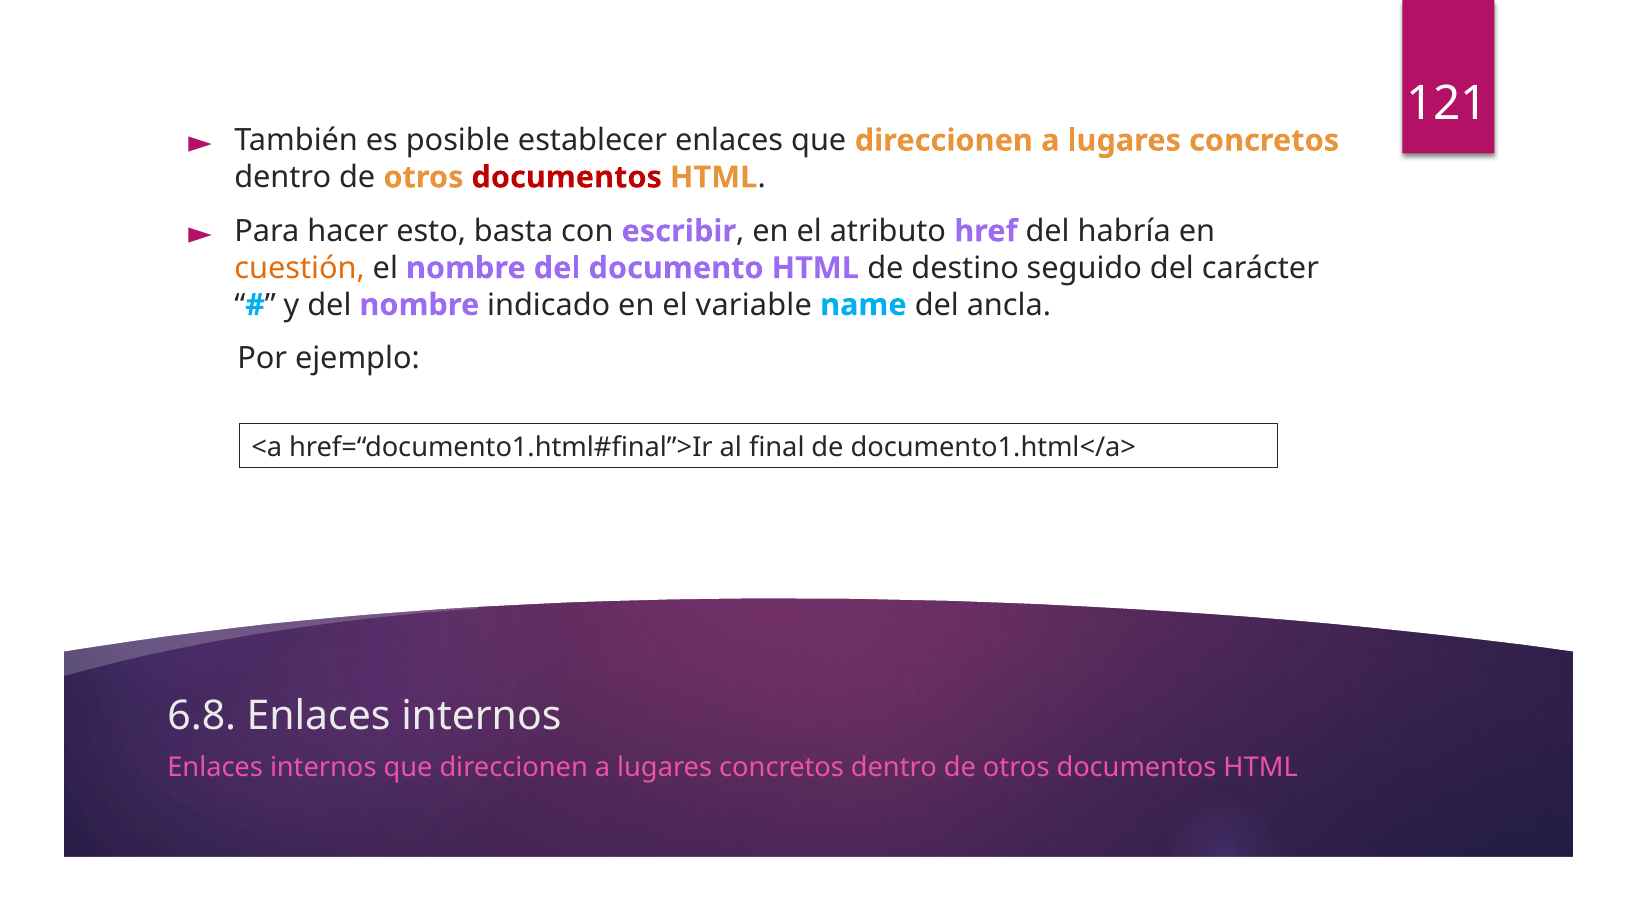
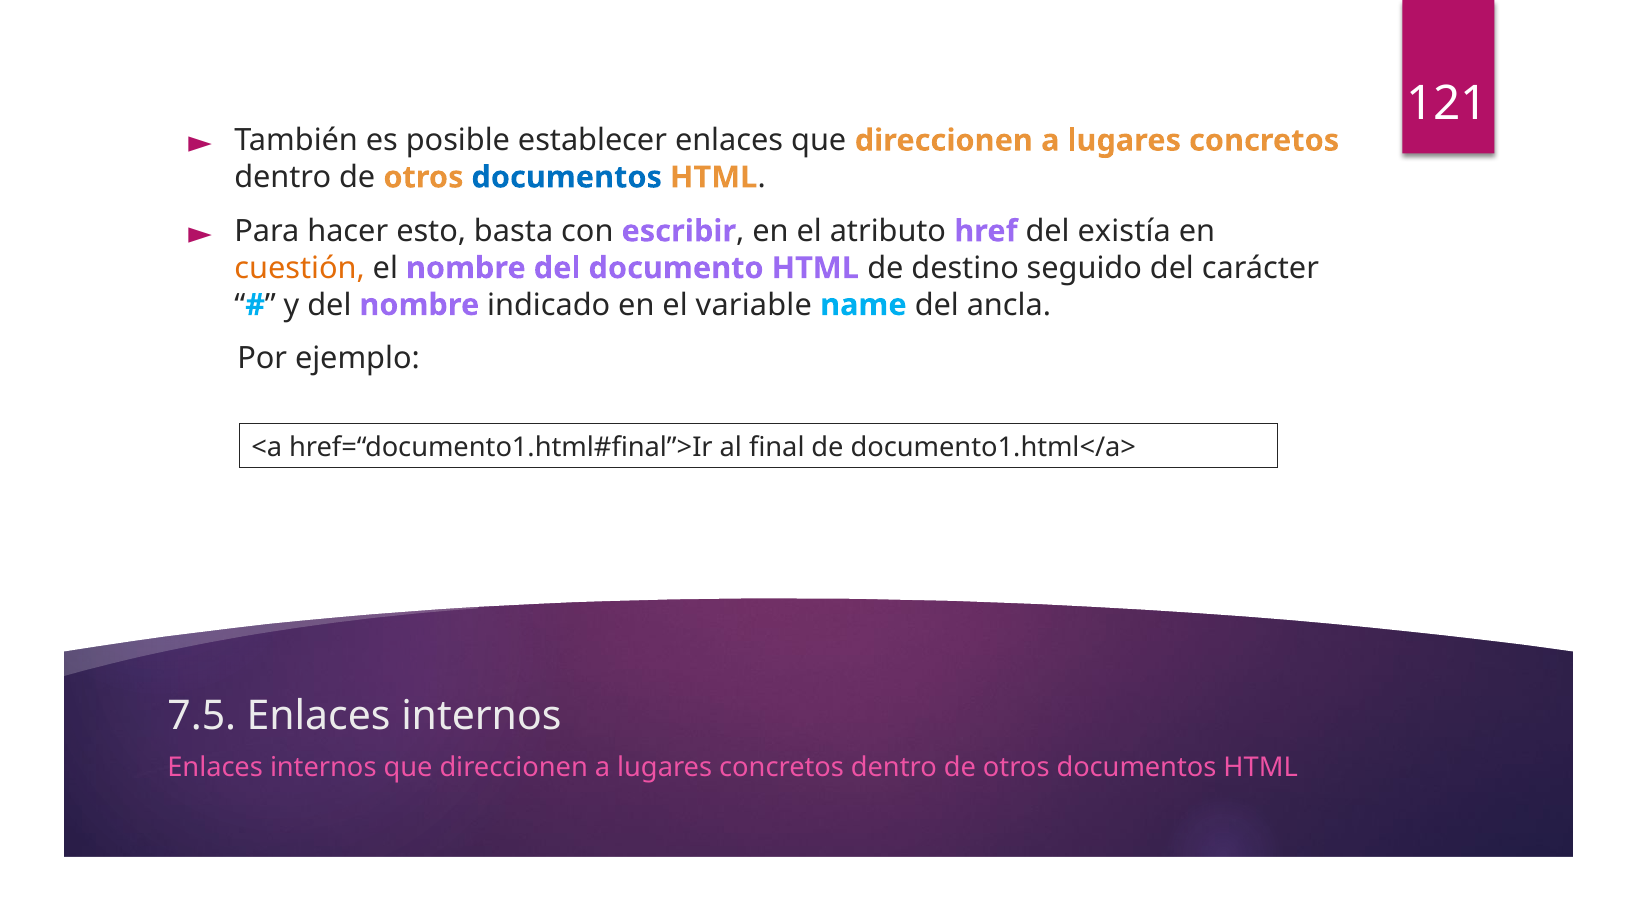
documentos at (567, 177) colour: red -> blue
habría: habría -> existía
6.8: 6.8 -> 7.5
